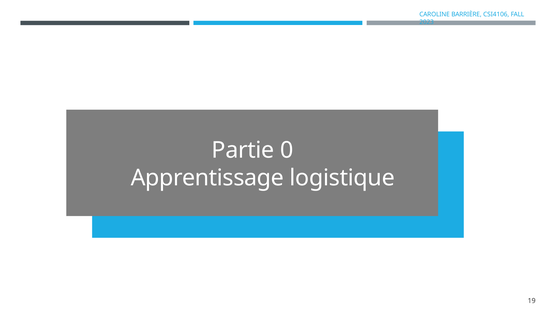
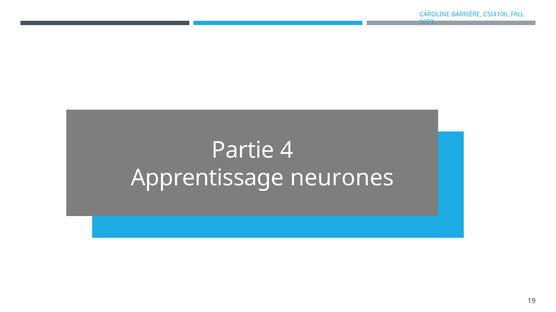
0: 0 -> 4
logistique: logistique -> neurones
